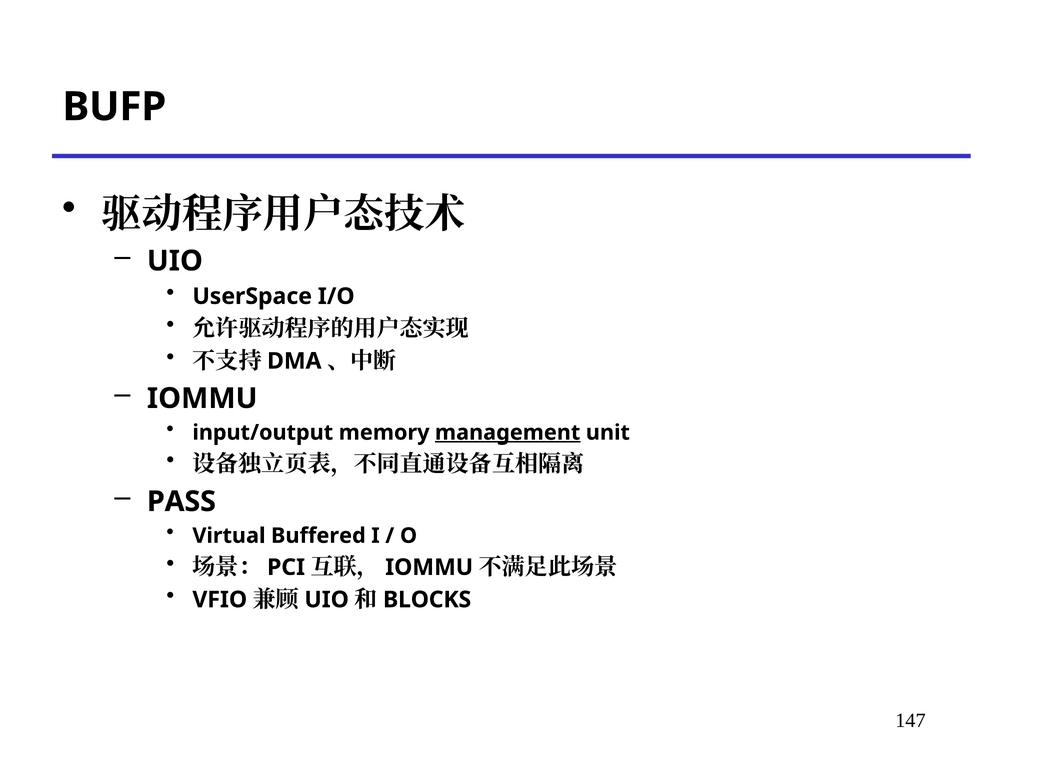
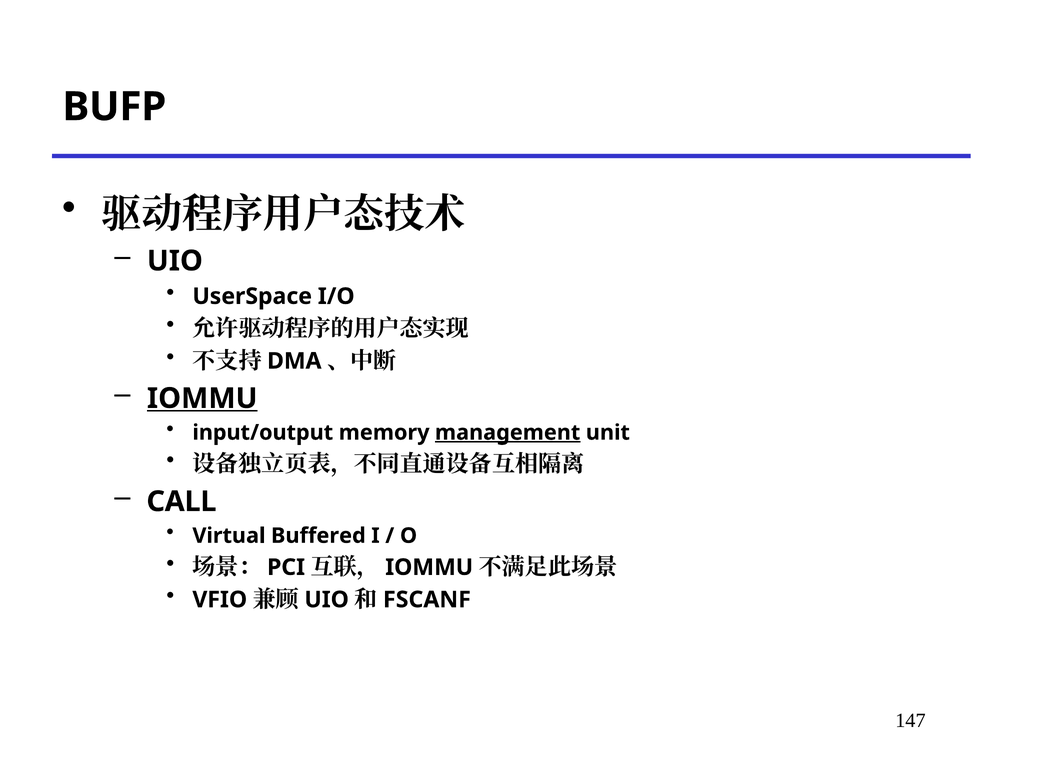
IOMMU at (202, 398) underline: none -> present
PASS: PASS -> CALL
BLOCKS: BLOCKS -> FSCANF
